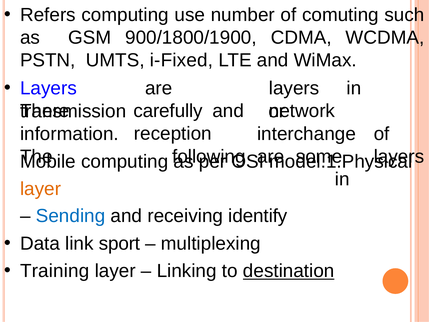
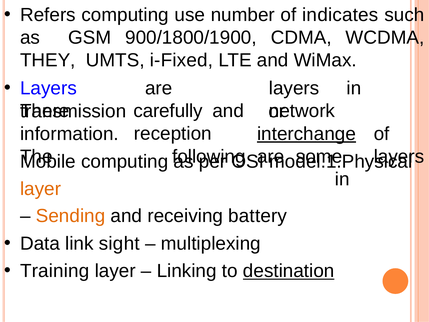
comuting: comuting -> indicates
PSTN: PSTN -> THEY
interchange underline: none -> present
Sending colour: blue -> orange
identify: identify -> battery
sport: sport -> sight
